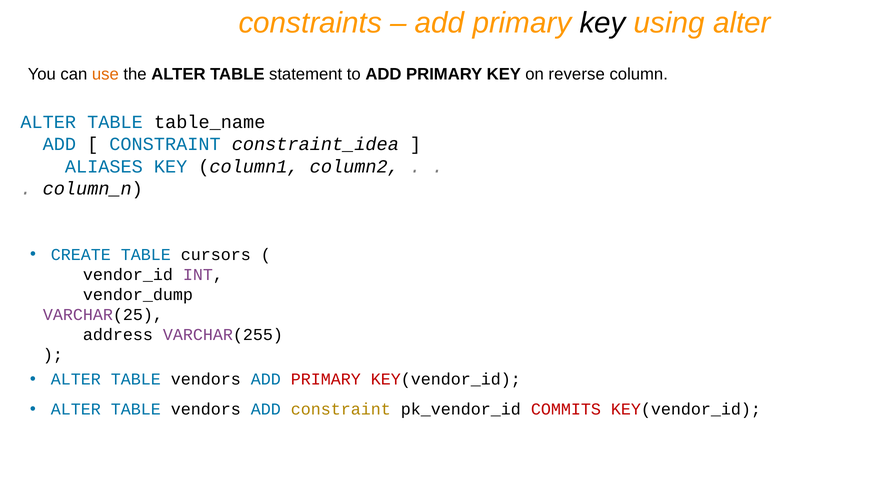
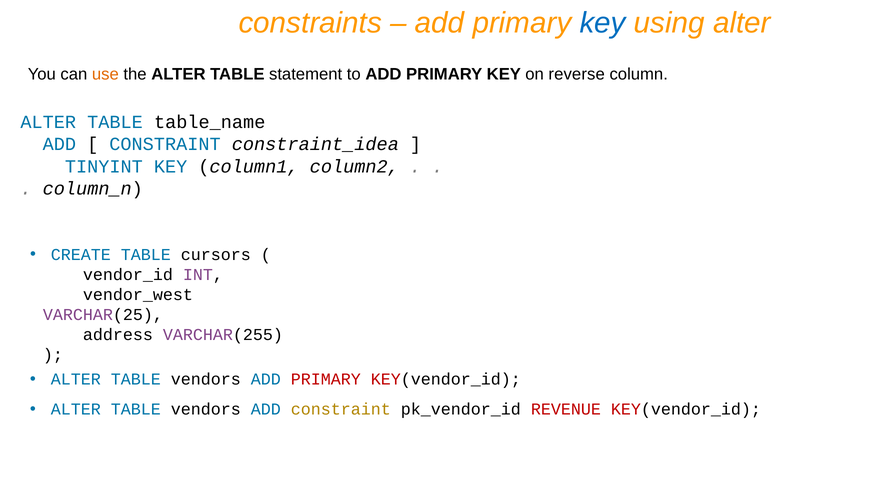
key at (603, 23) colour: black -> blue
ALIASES: ALIASES -> TINYINT
vendor_dump: vendor_dump -> vendor_west
COMMITS: COMMITS -> REVENUE
